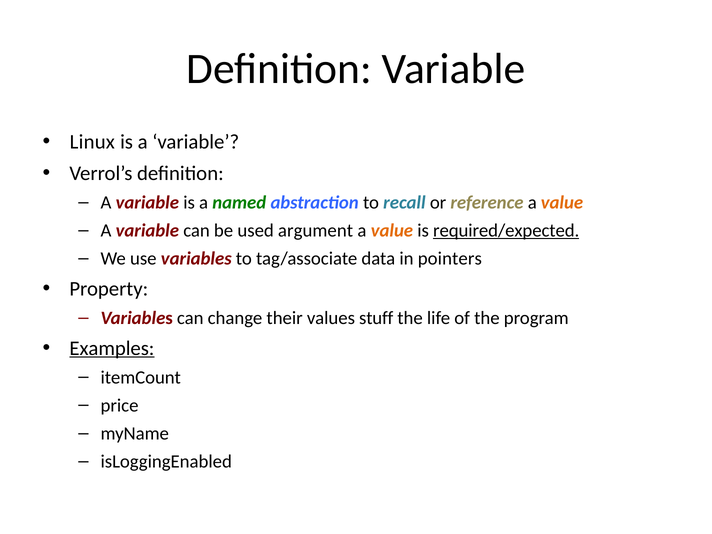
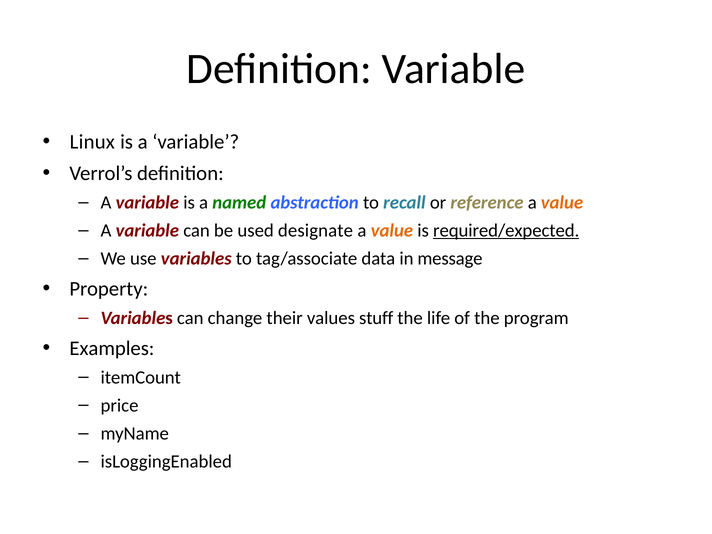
argument: argument -> designate
pointers: pointers -> message
Examples underline: present -> none
